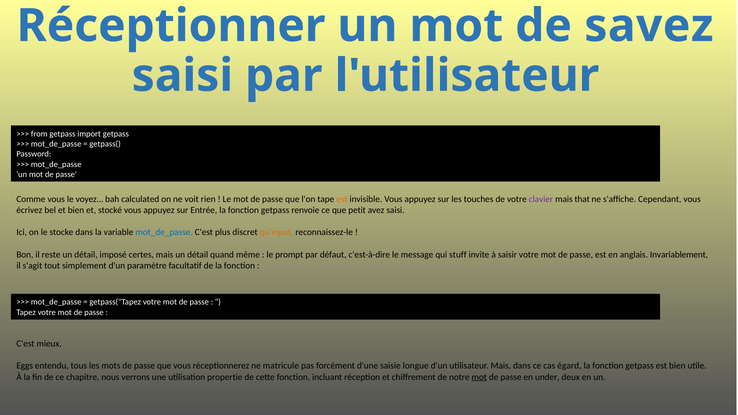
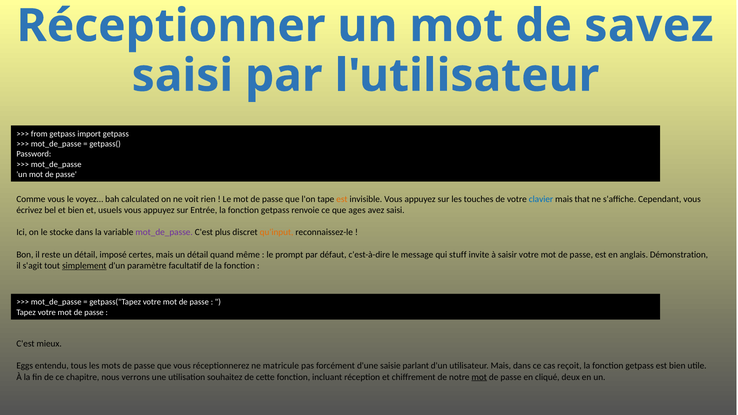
clavier colour: purple -> blue
stocké: stocké -> usuels
petit: petit -> ages
mot_de_passe at (164, 232) colour: blue -> purple
Invariablement: Invariablement -> Démonstration
simplement underline: none -> present
longue: longue -> parlant
égard: égard -> reçoit
propertie: propertie -> souhaitez
under: under -> cliqué
